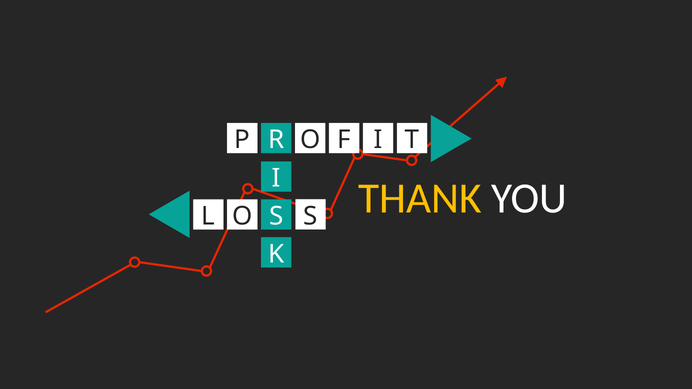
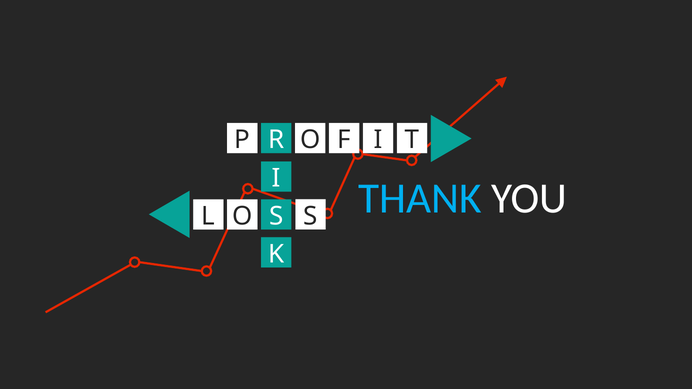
THANK colour: yellow -> light blue
